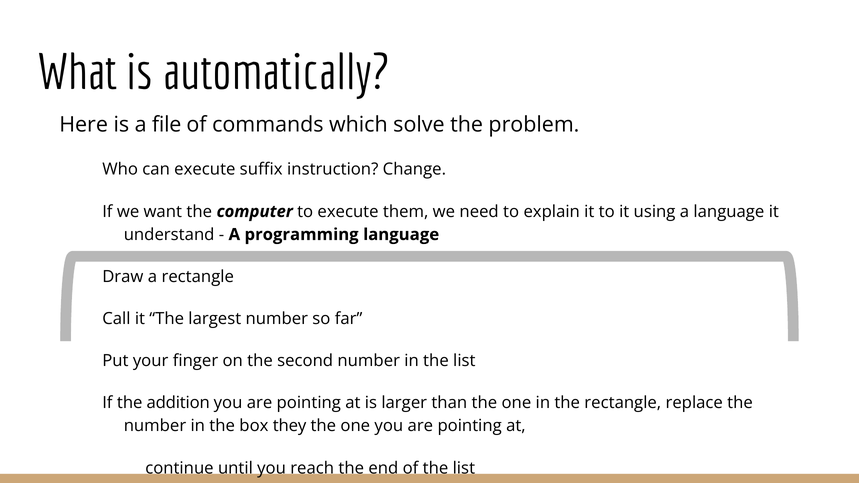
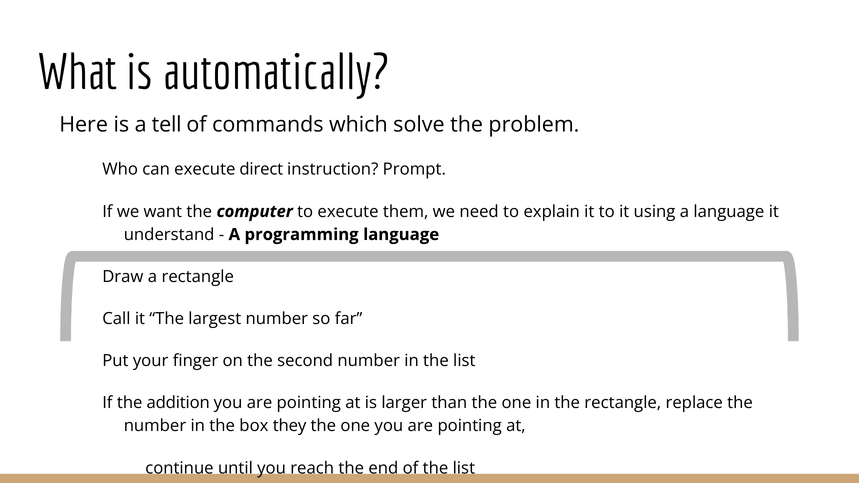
file: file -> tell
suffix: suffix -> direct
Change: Change -> Prompt
